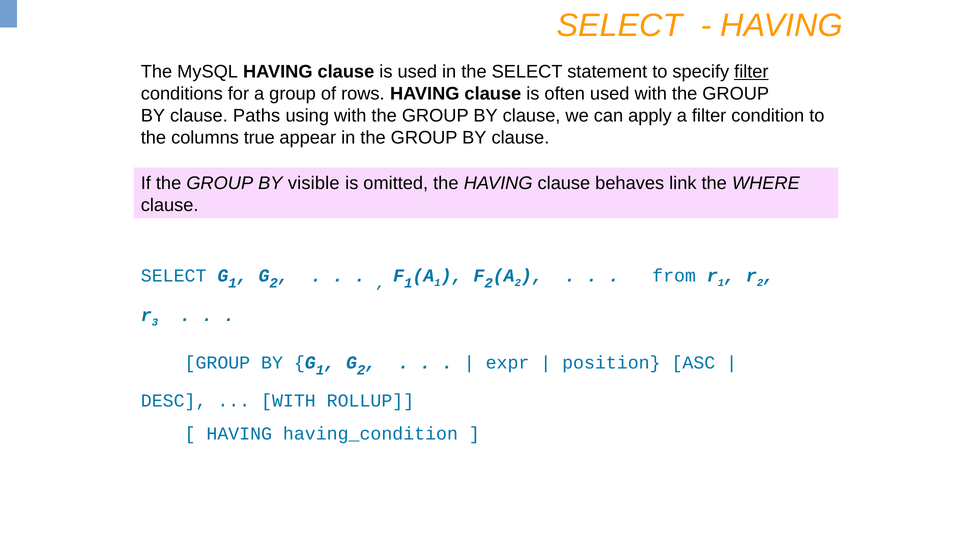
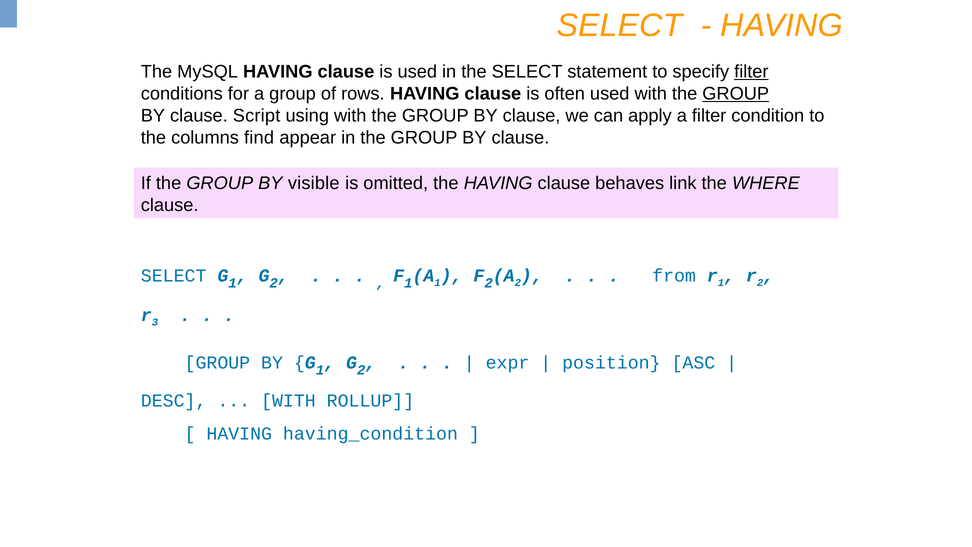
GROUP at (736, 94) underline: none -> present
Paths: Paths -> Script
true: true -> find
